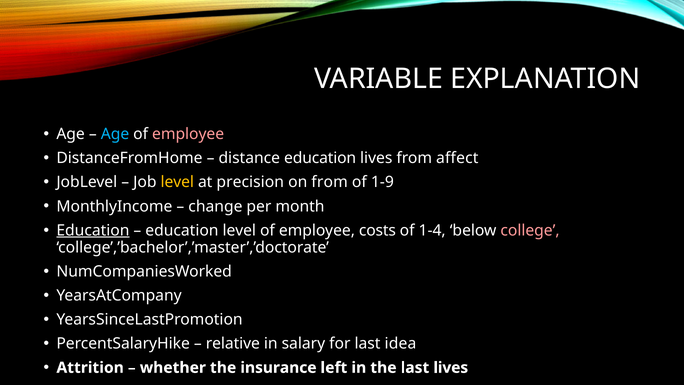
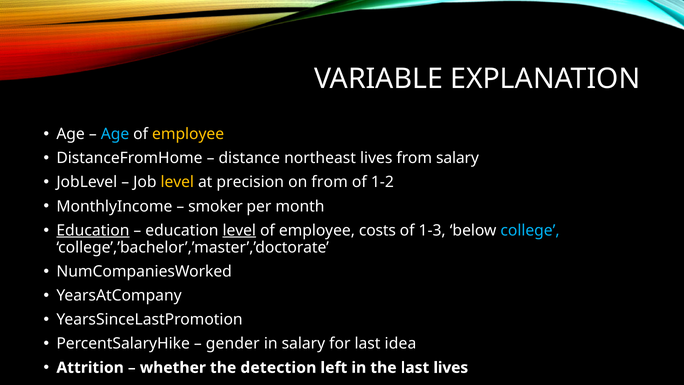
employee at (188, 134) colour: pink -> yellow
distance education: education -> northeast
from affect: affect -> salary
1-9: 1-9 -> 1-2
change: change -> smoker
level at (239, 230) underline: none -> present
1-4: 1-4 -> 1-3
college colour: pink -> light blue
relative: relative -> gender
insurance: insurance -> detection
